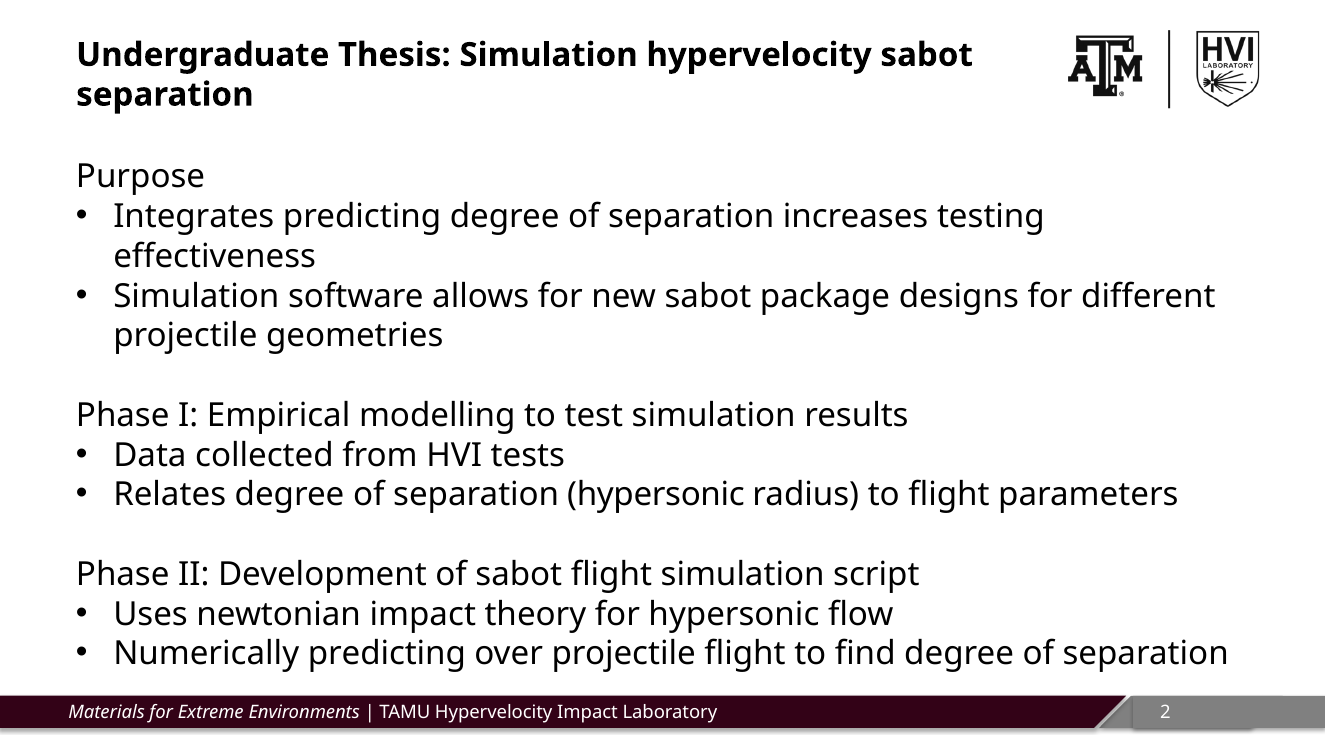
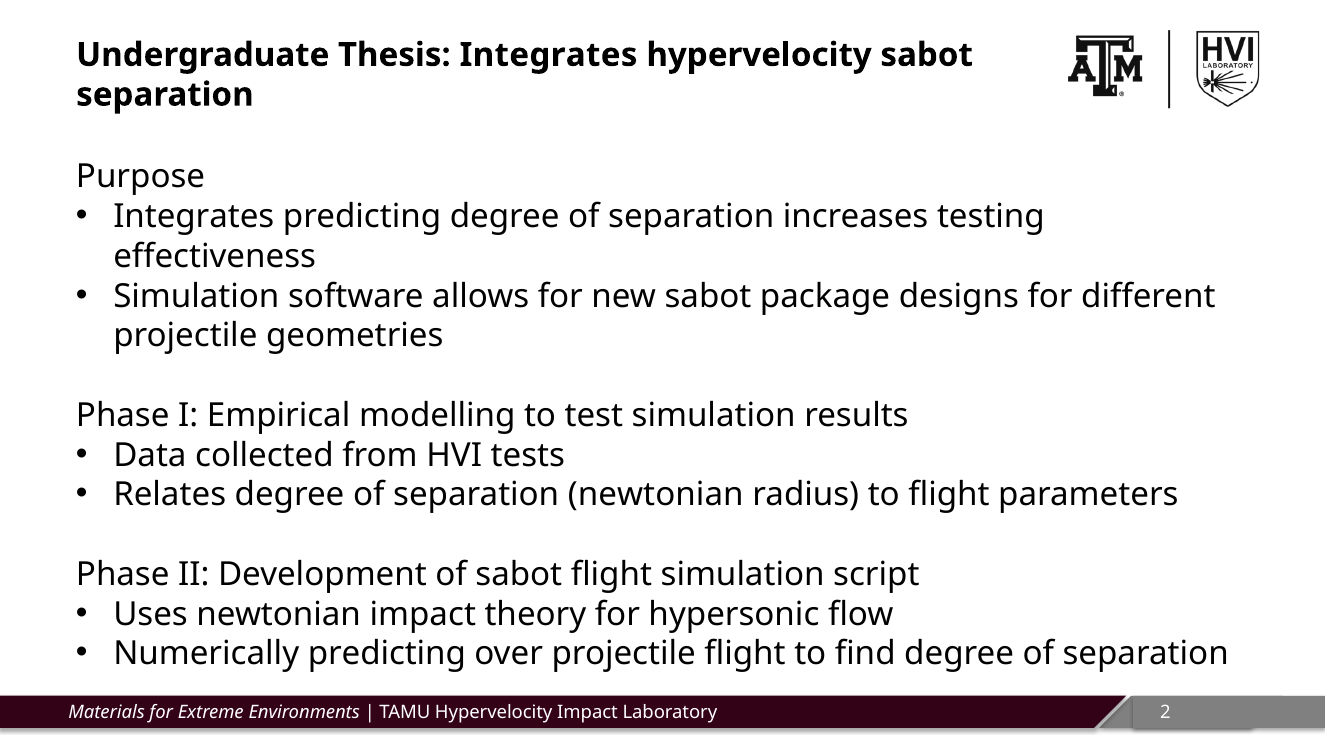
Thesis Simulation: Simulation -> Integrates
separation hypersonic: hypersonic -> newtonian
